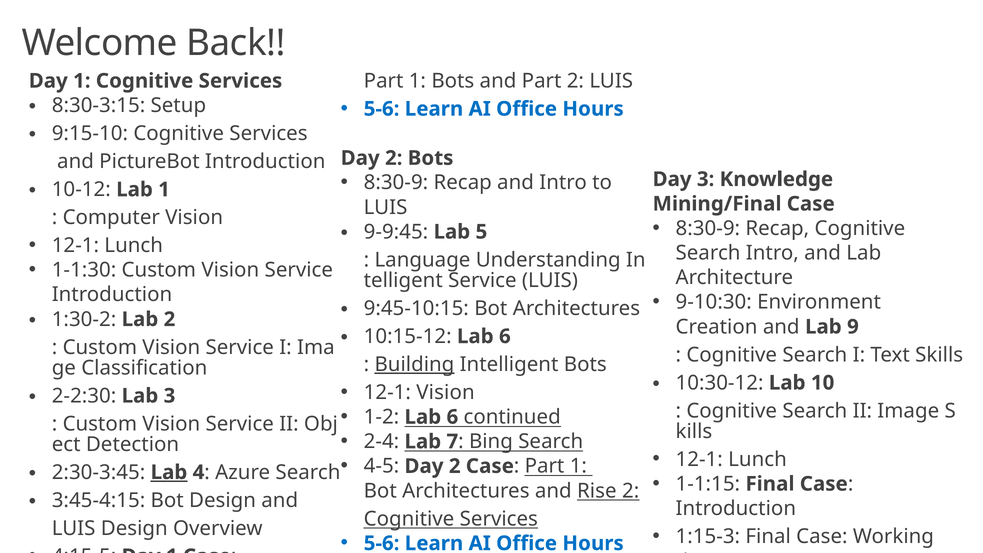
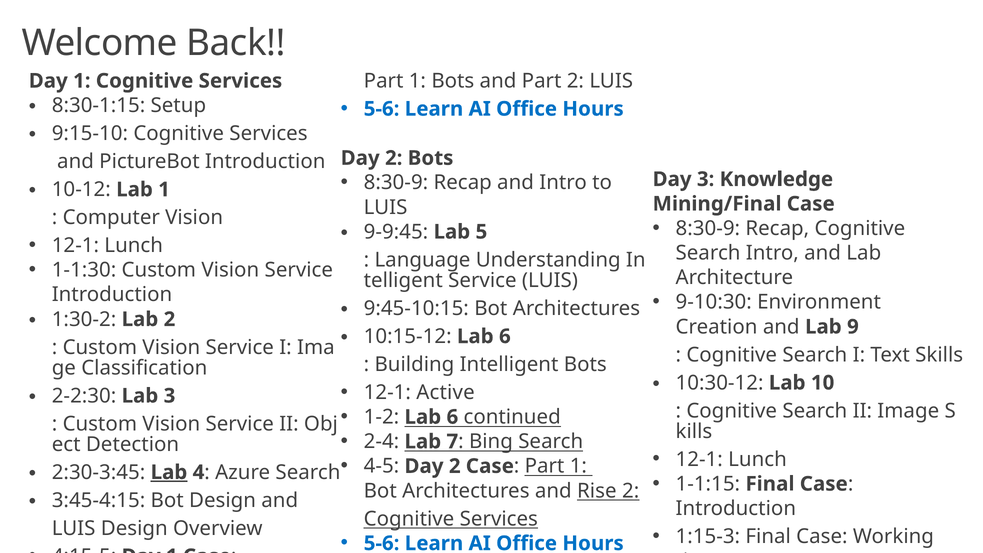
8:30-3:15: 8:30-3:15 -> 8:30-1:15
Building underline: present -> none
12-1 Vision: Vision -> Active
